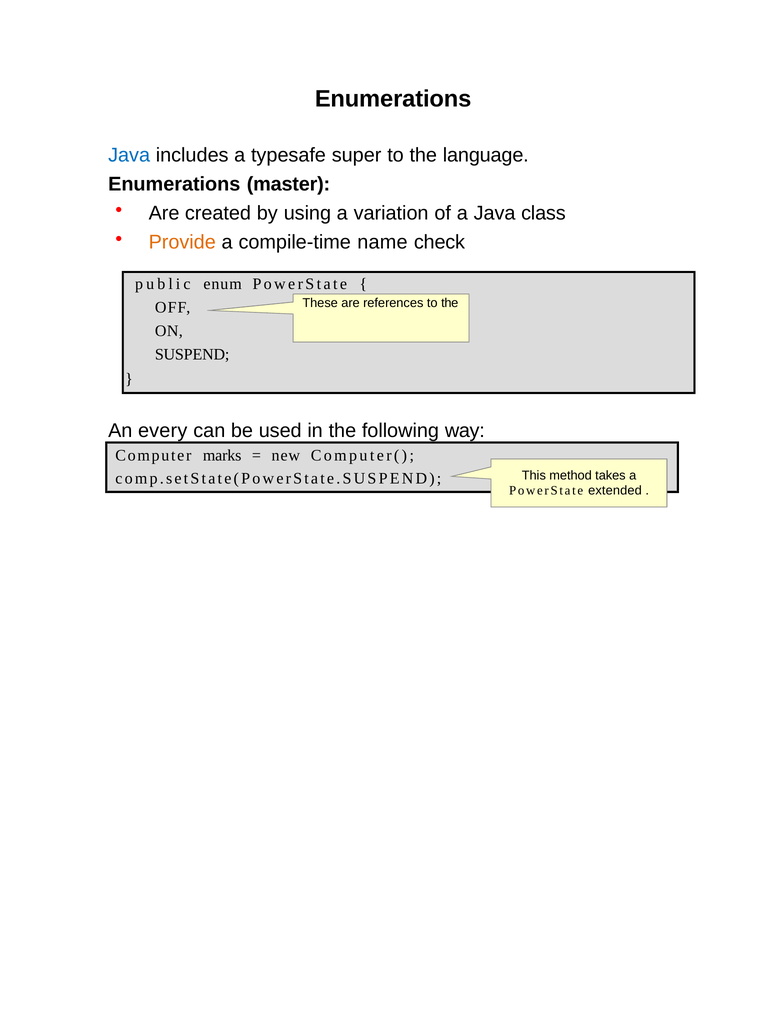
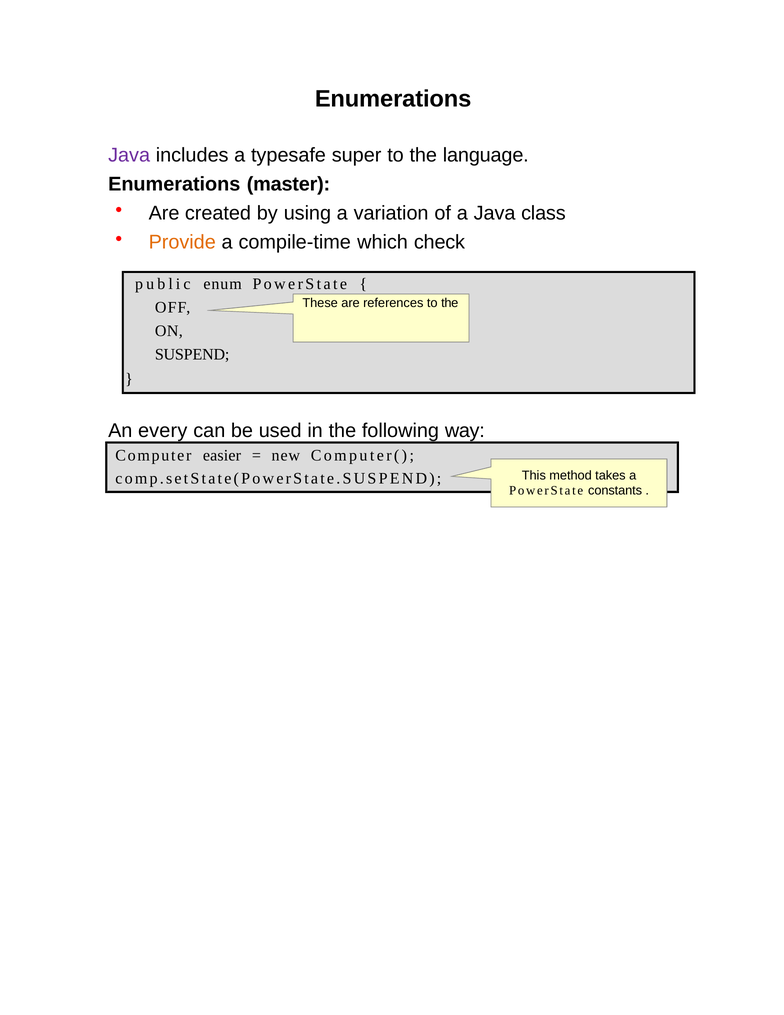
Java at (129, 155) colour: blue -> purple
name: name -> which
marks: marks -> easier
extended: extended -> constants
